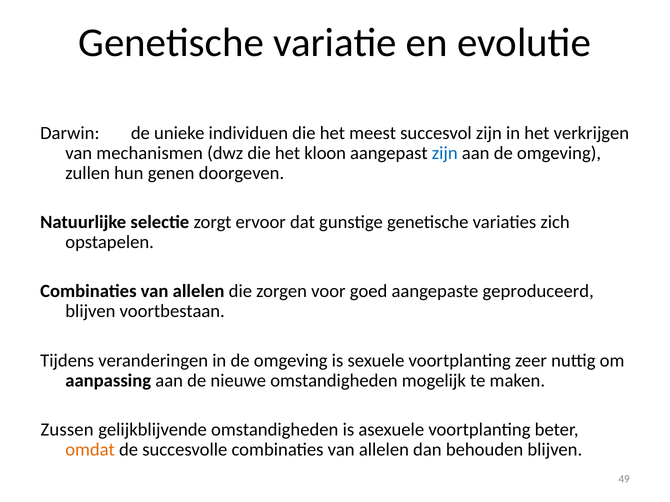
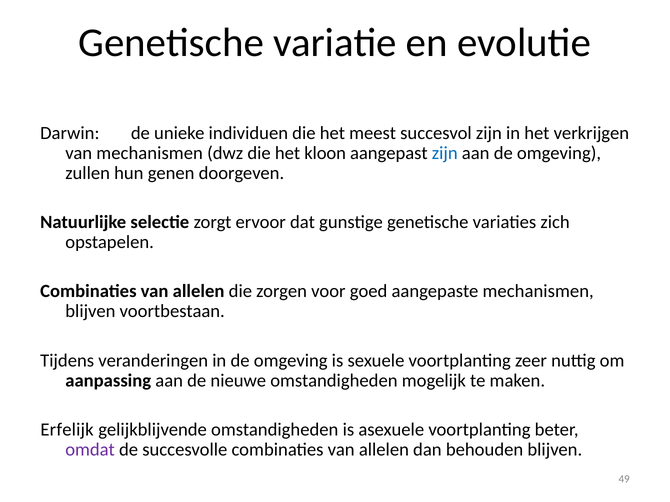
aangepaste geproduceerd: geproduceerd -> mechanismen
Zussen: Zussen -> Erfelijk
omdat colour: orange -> purple
